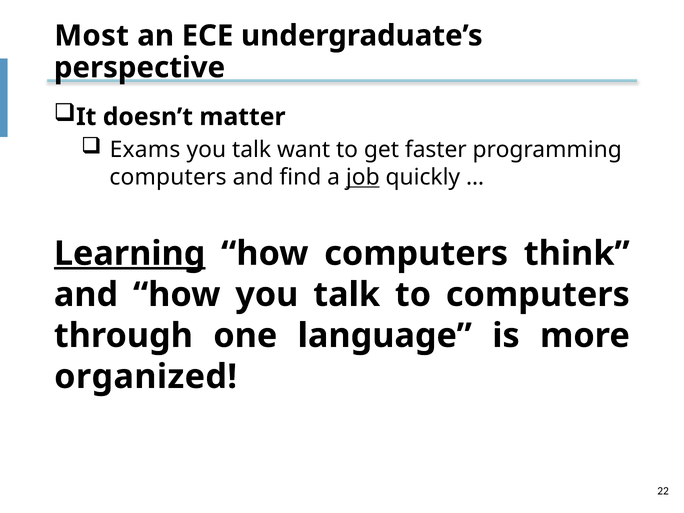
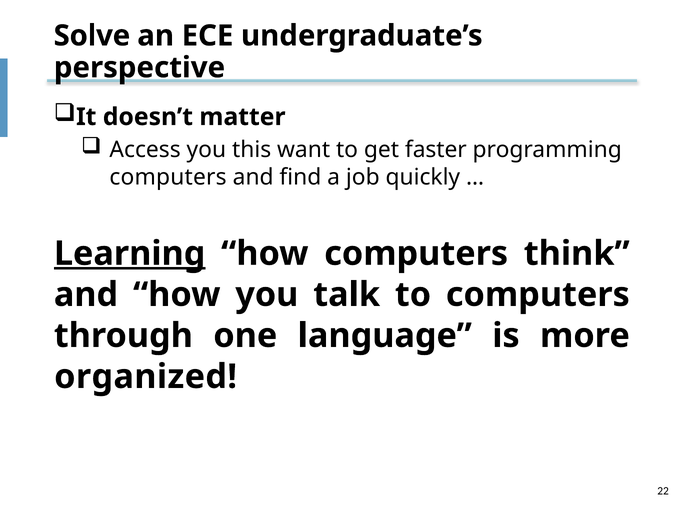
Most: Most -> Solve
Exams: Exams -> Access
talk at (252, 150): talk -> this
job underline: present -> none
